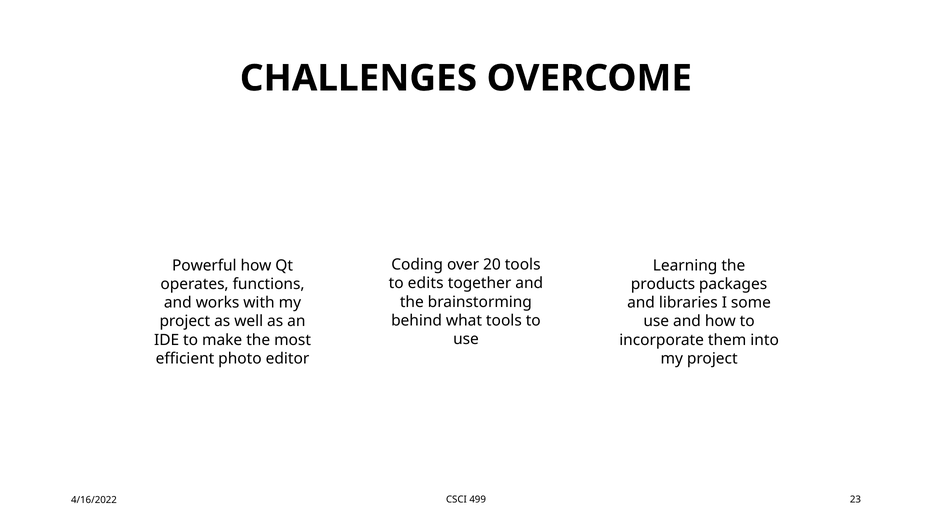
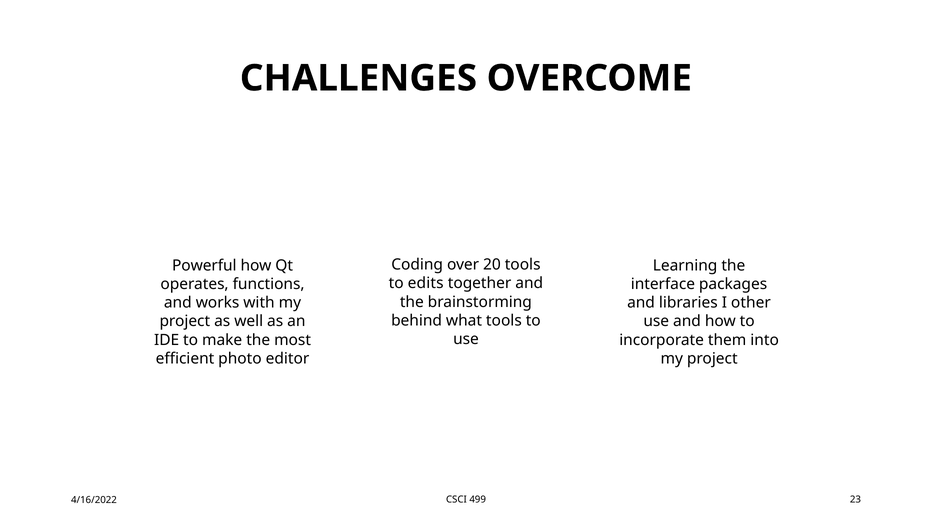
products: products -> interface
some: some -> other
